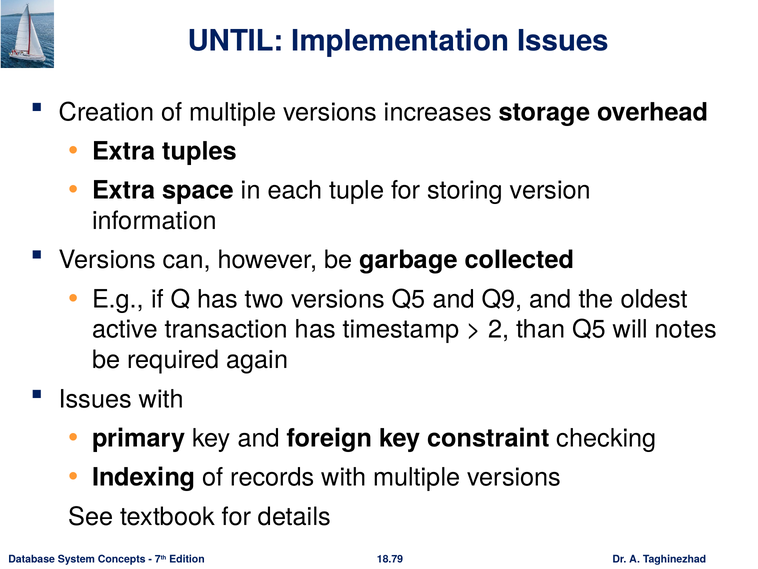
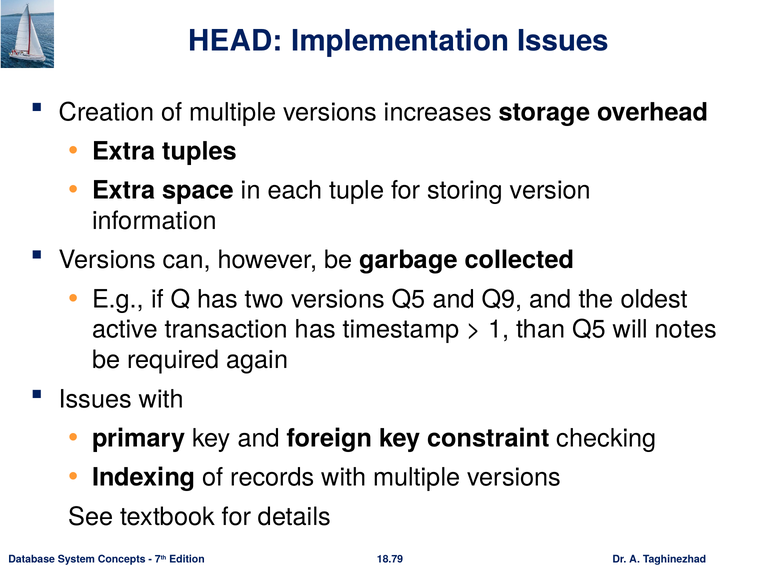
UNTIL: UNTIL -> HEAD
2: 2 -> 1
